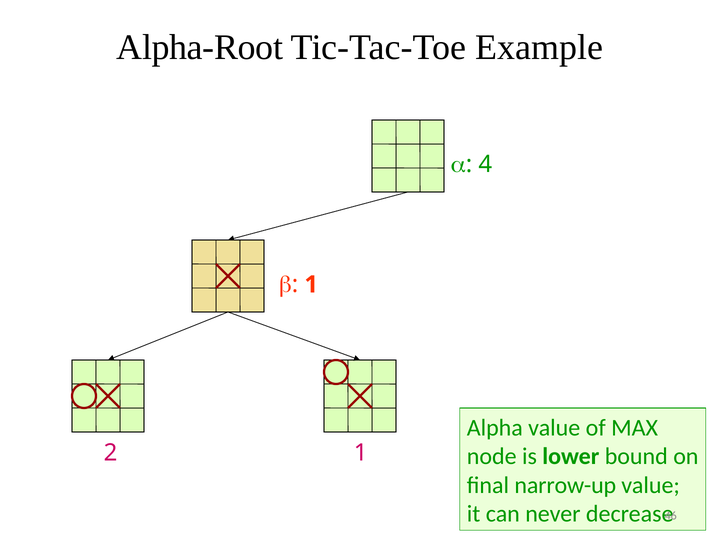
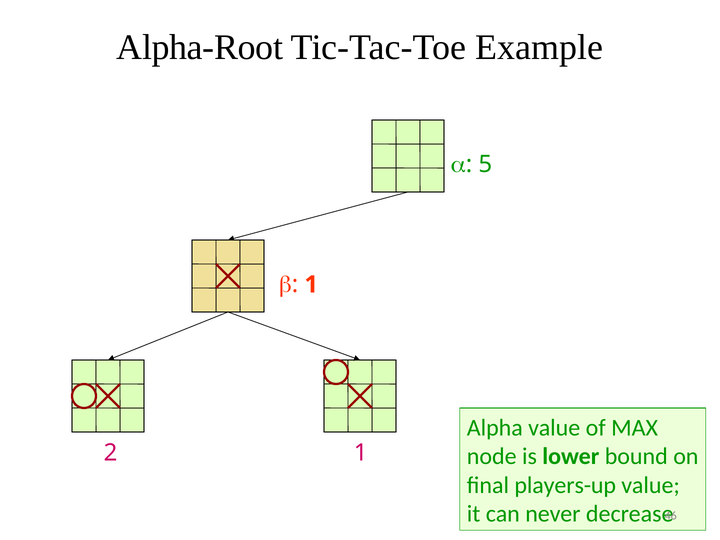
4: 4 -> 5
narrow-up: narrow-up -> players-up
